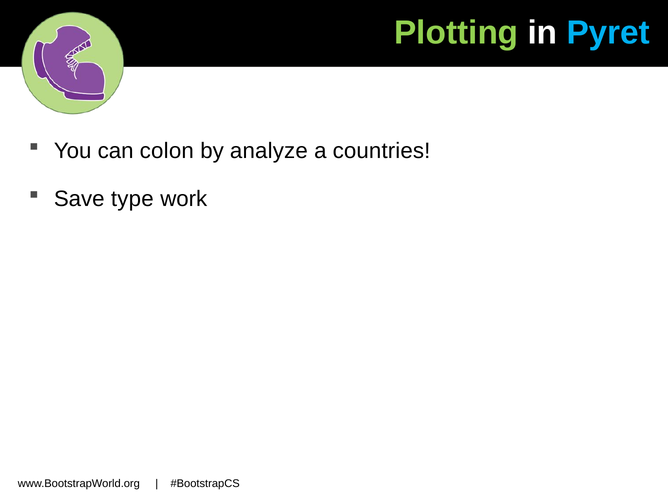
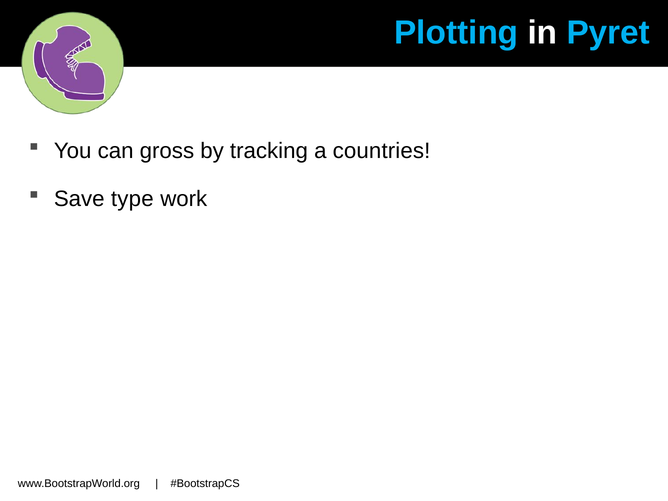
Plotting colour: light green -> light blue
colon: colon -> gross
analyze: analyze -> tracking
